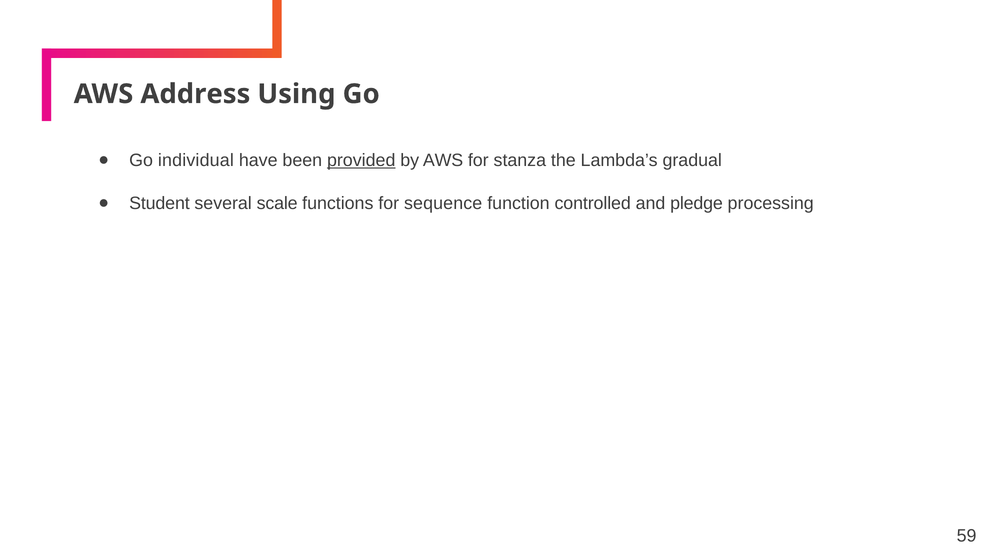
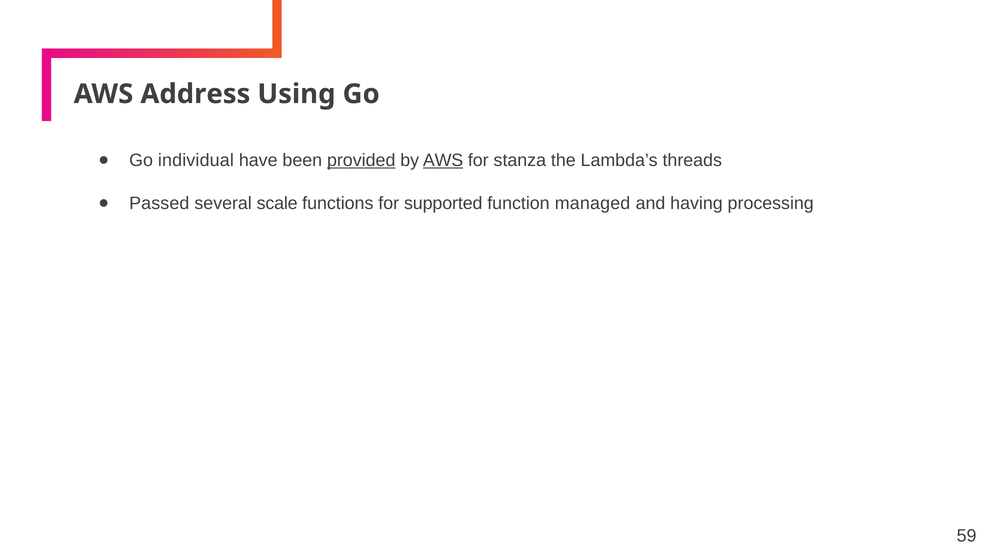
AWS at (443, 160) underline: none -> present
gradual: gradual -> threads
Student: Student -> Passed
sequence: sequence -> supported
controlled: controlled -> managed
pledge: pledge -> having
